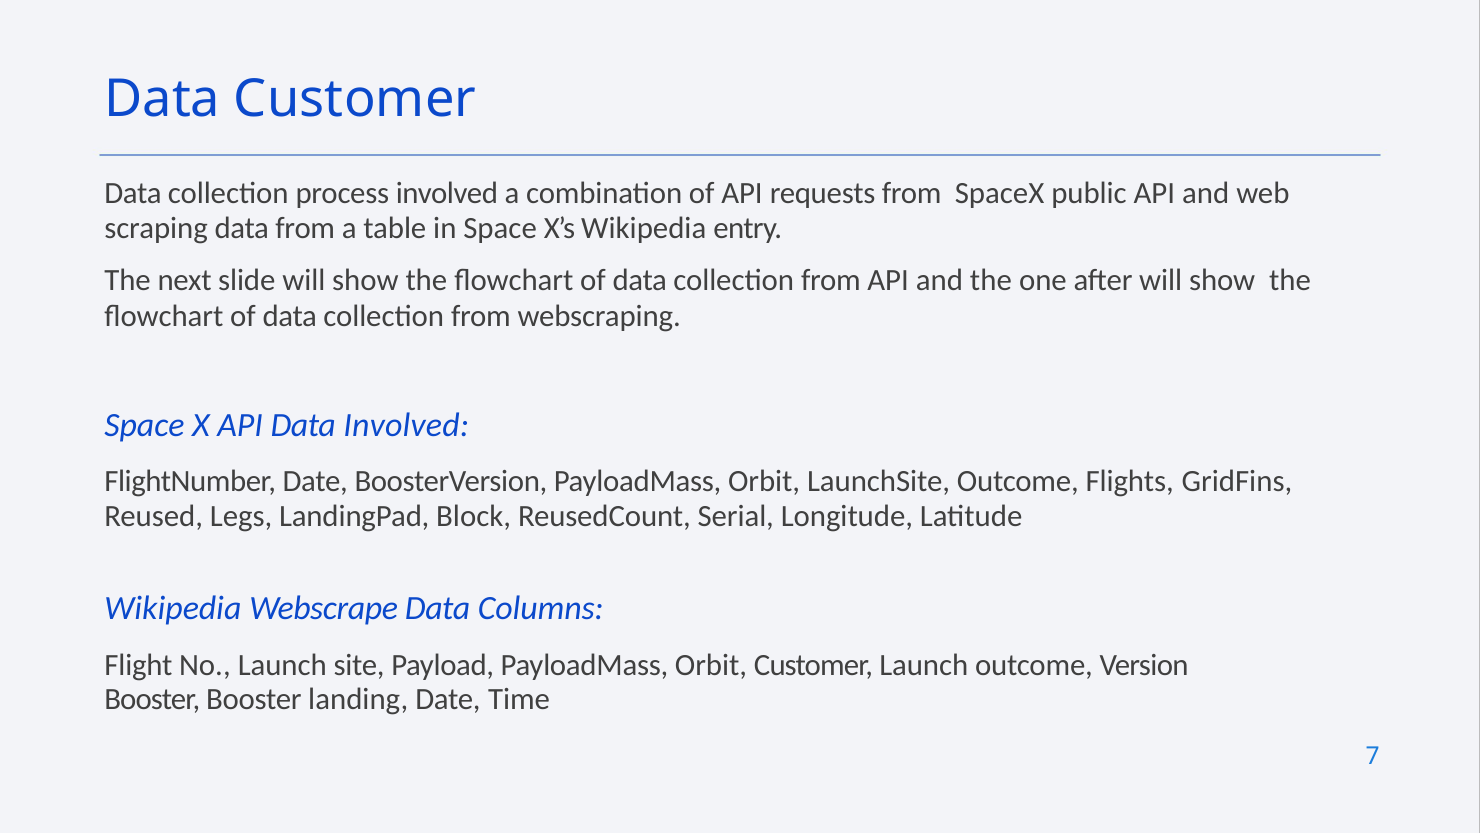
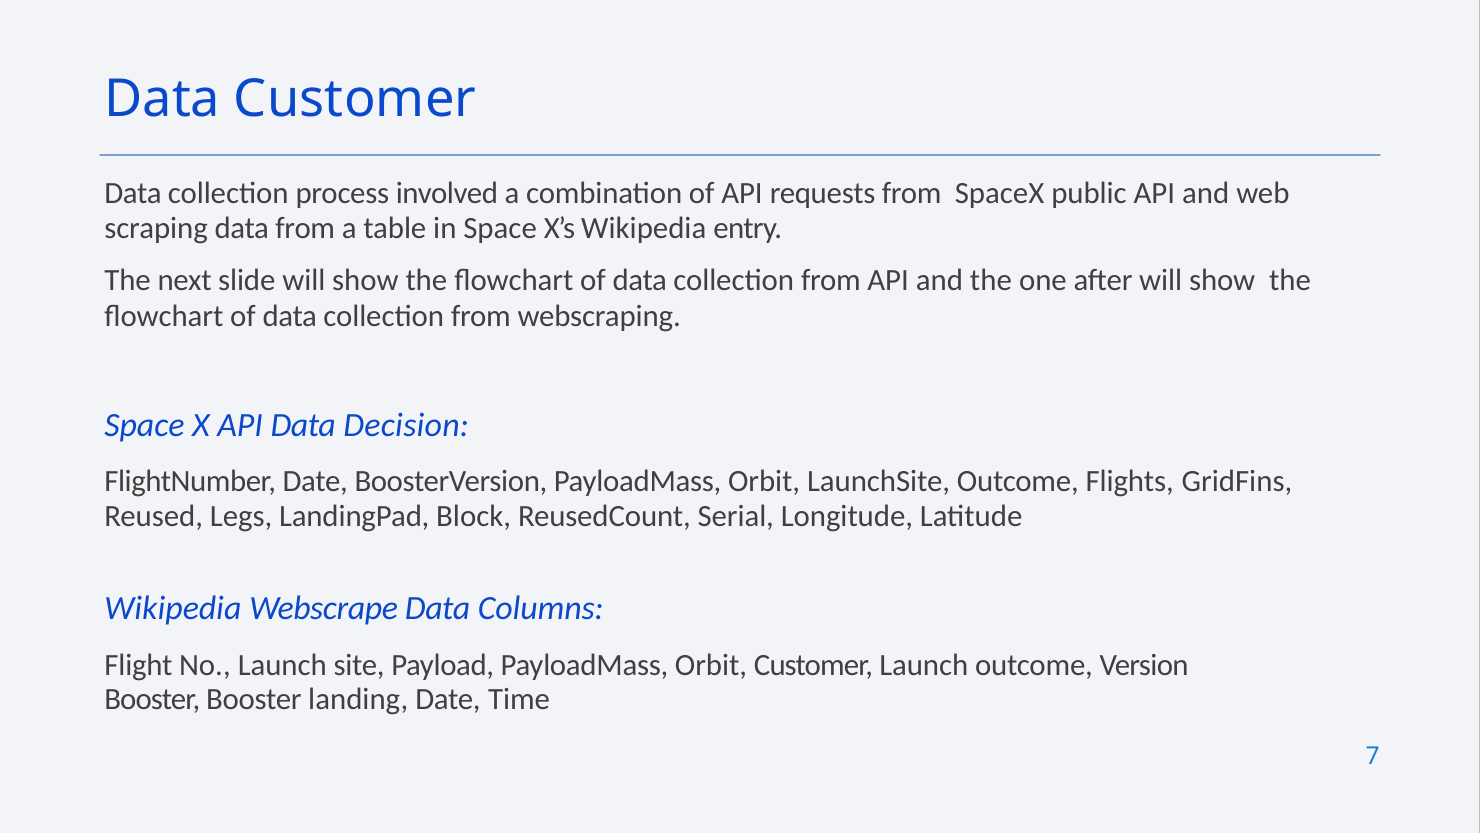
Data Involved: Involved -> Decision
